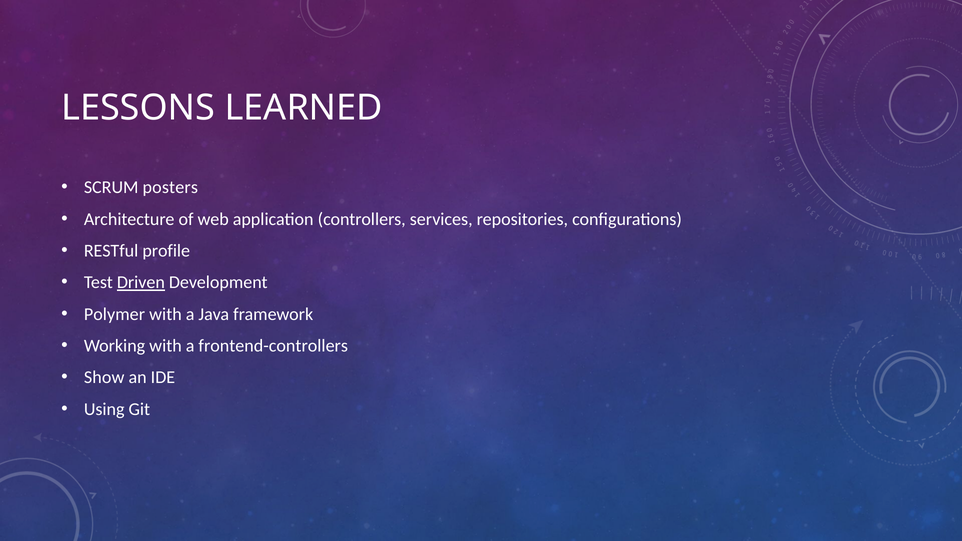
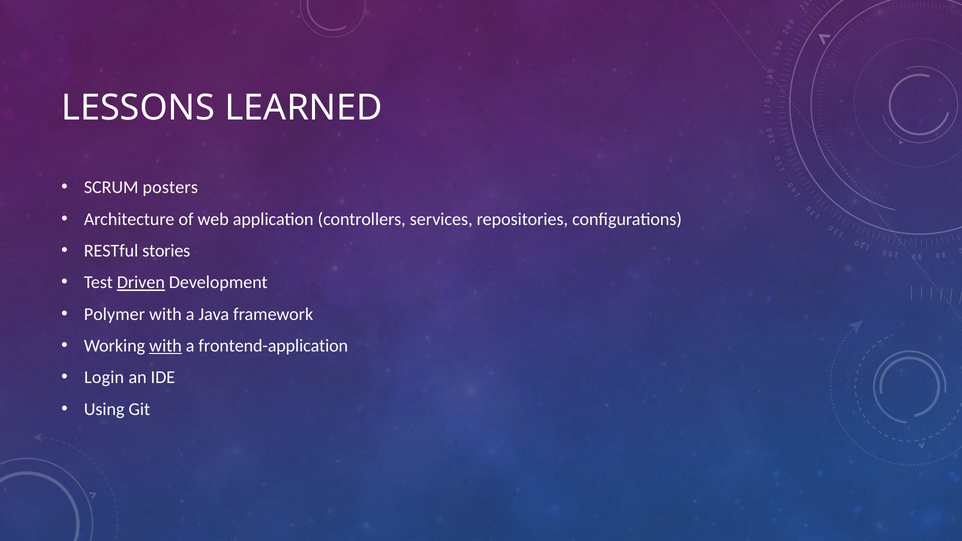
profile: profile -> stories
with at (166, 346) underline: none -> present
frontend-controllers: frontend-controllers -> frontend-application
Show: Show -> Login
